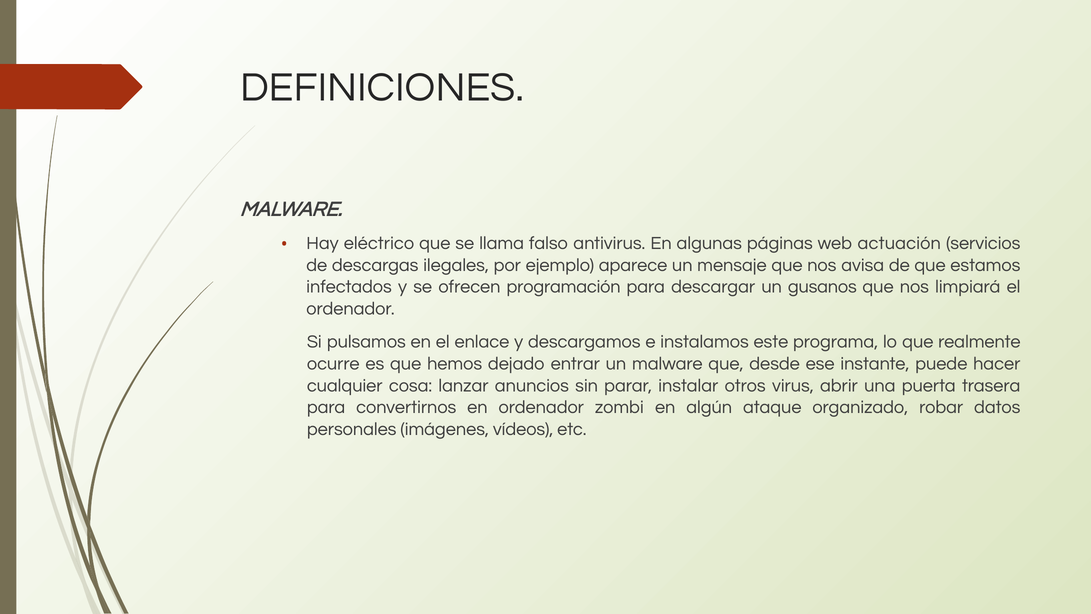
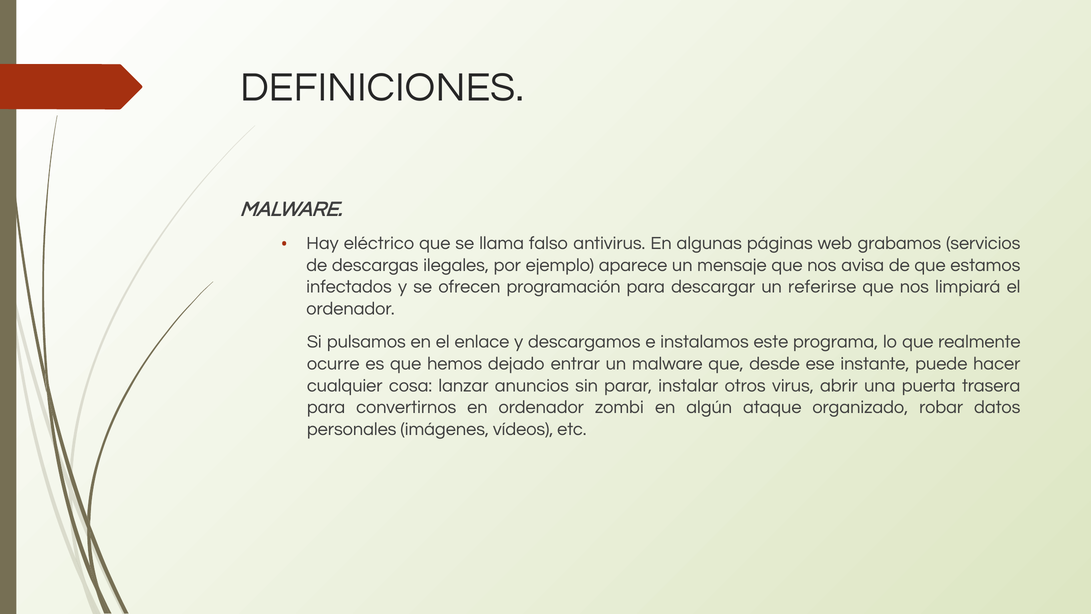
actuación: actuación -> grabamos
gusanos: gusanos -> referirse
